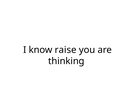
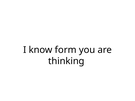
raise: raise -> form
